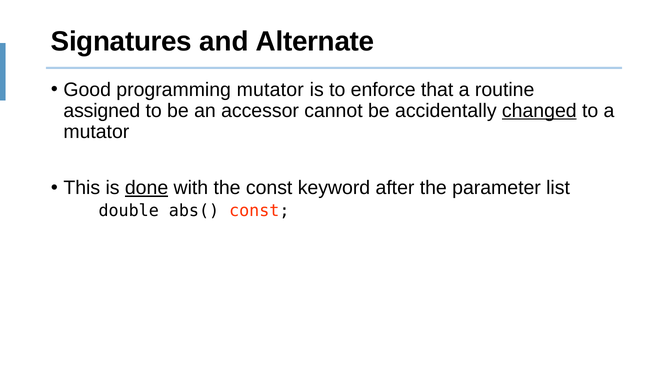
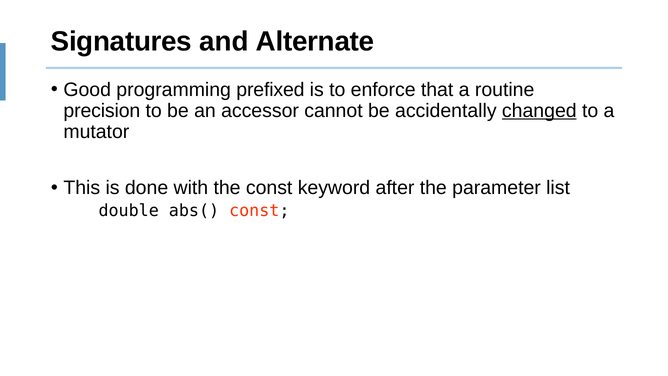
programming mutator: mutator -> prefixed
assigned: assigned -> precision
done underline: present -> none
